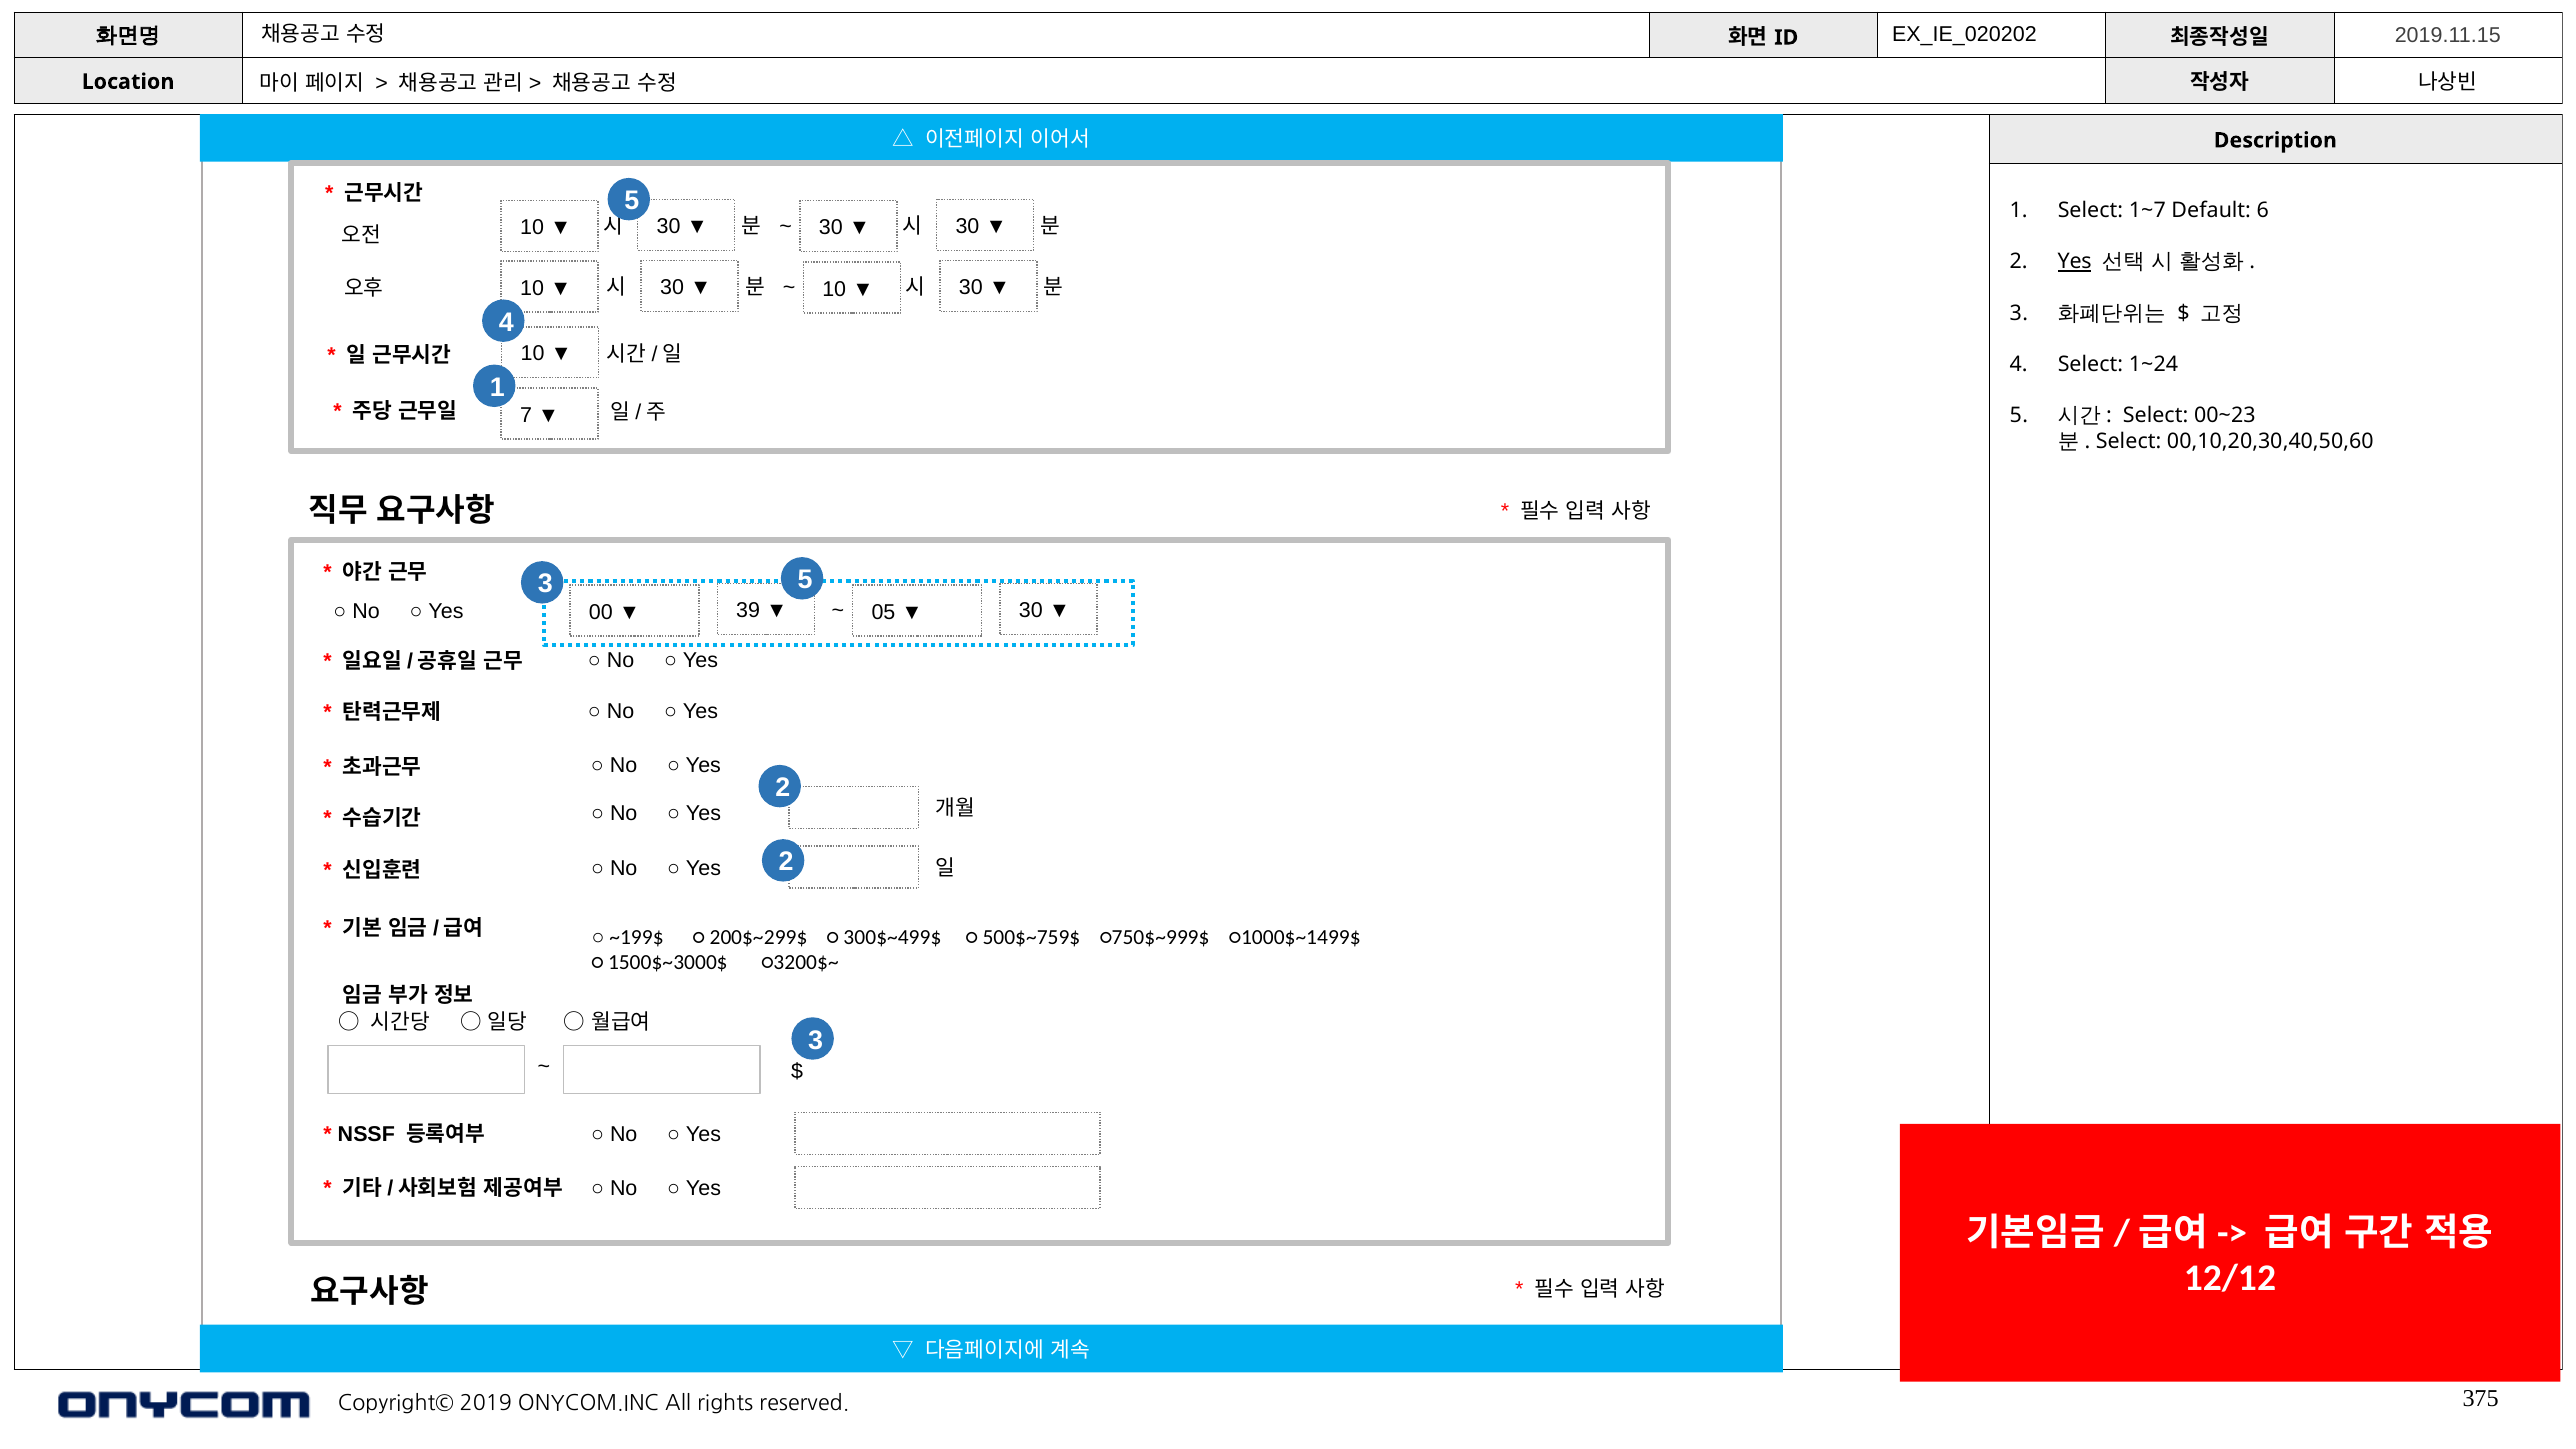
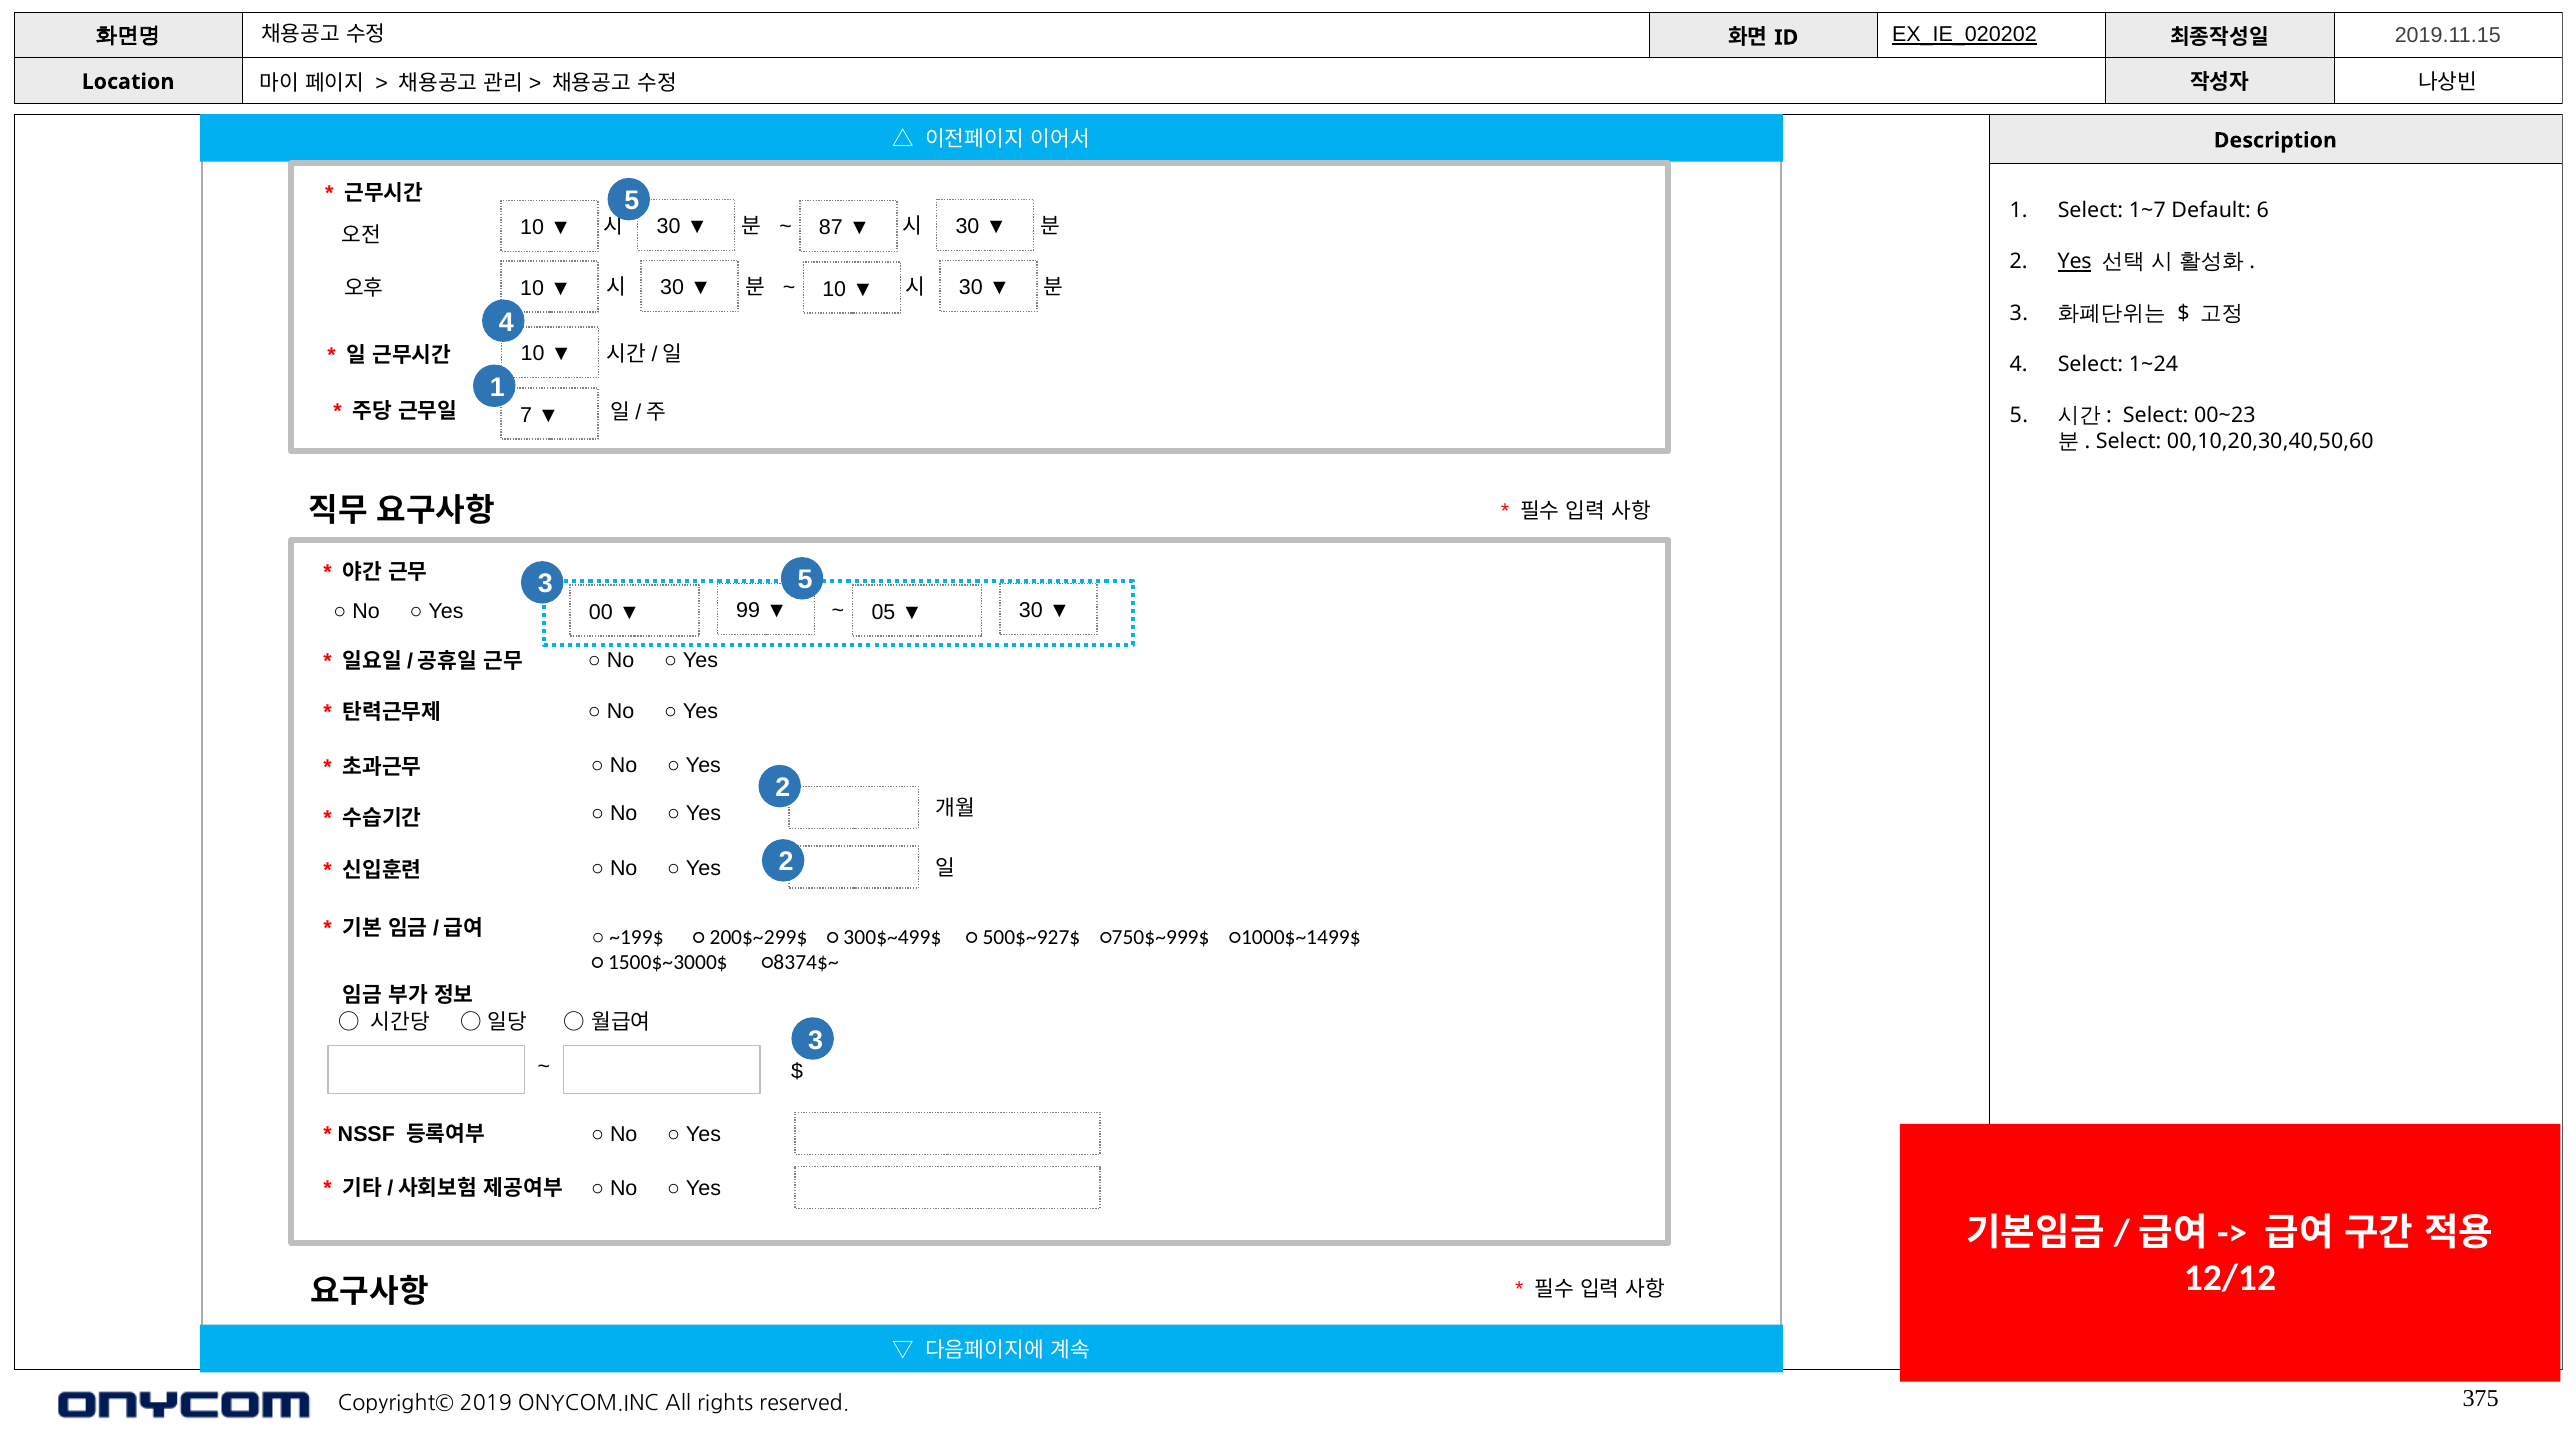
EX_IE_020202 underline: none -> present
30 at (831, 228): 30 -> 87
39: 39 -> 99
500$~759$: 500$~759$ -> 500$~927$
○3200$~: ○3200$~ -> ○8374$~
